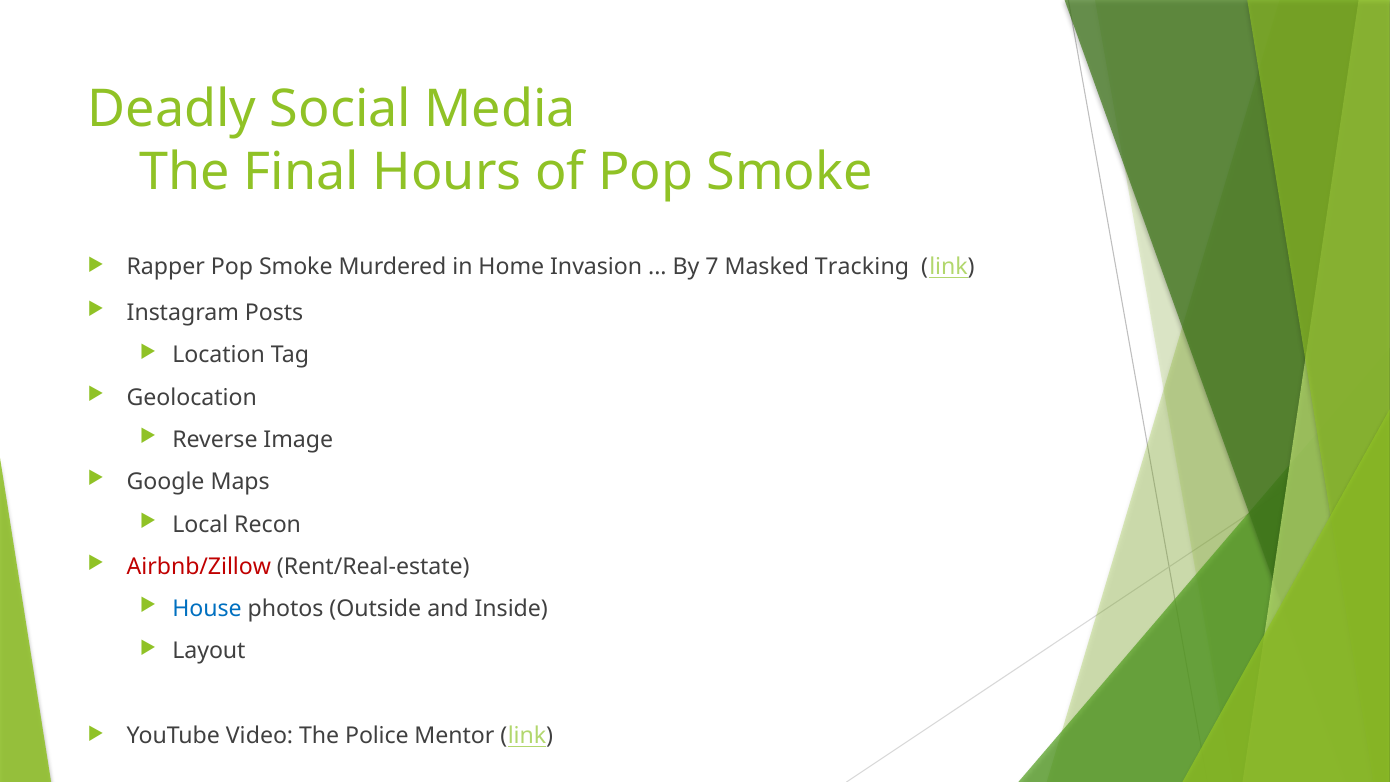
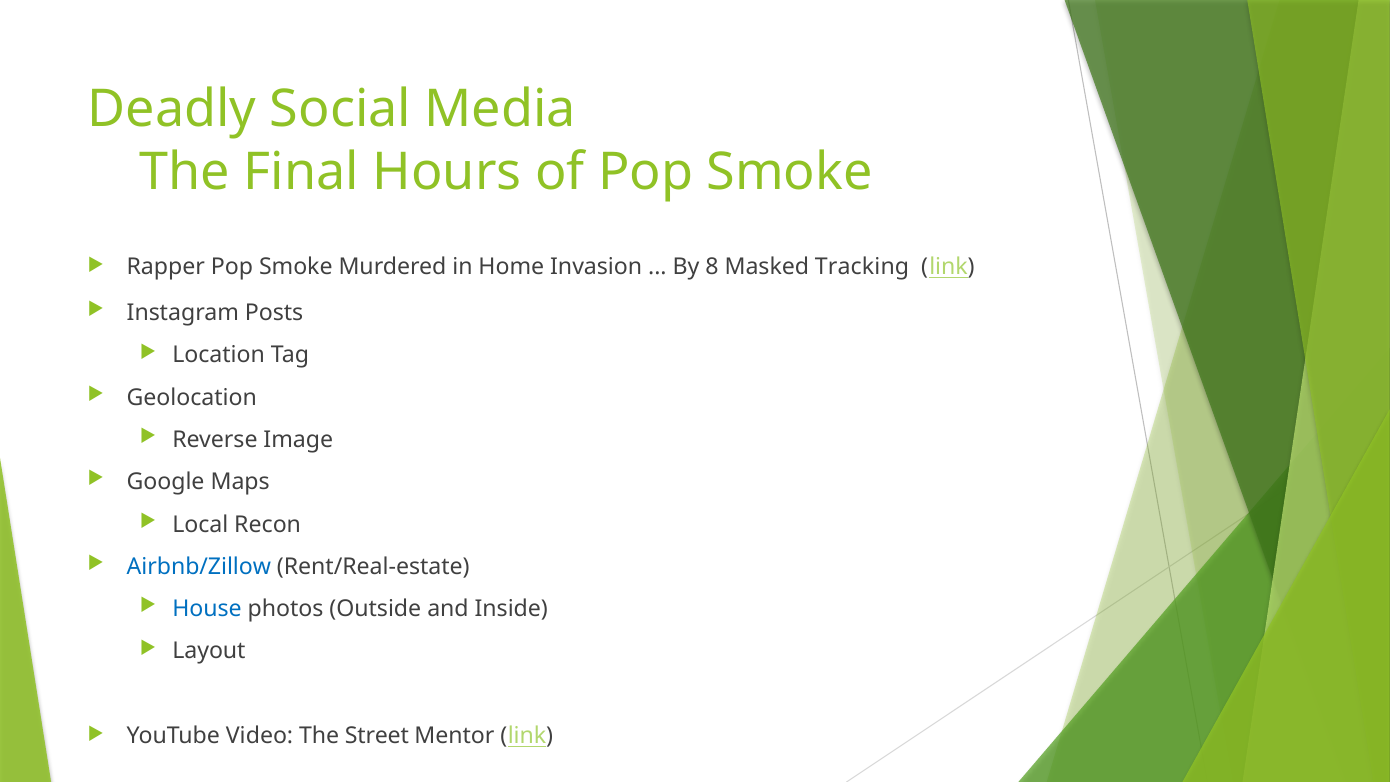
7: 7 -> 8
Airbnb/Zillow colour: red -> blue
Police: Police -> Street
